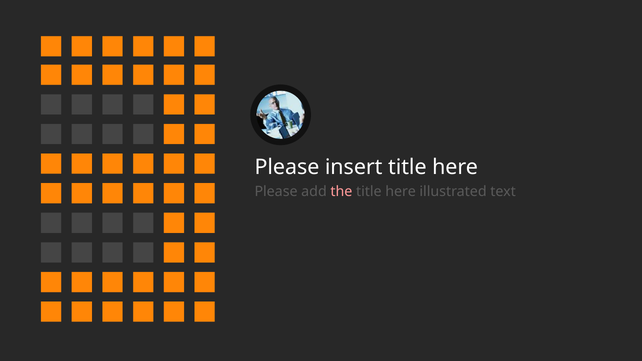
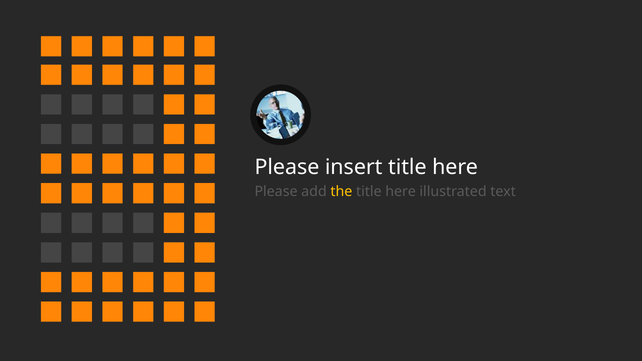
the colour: pink -> yellow
